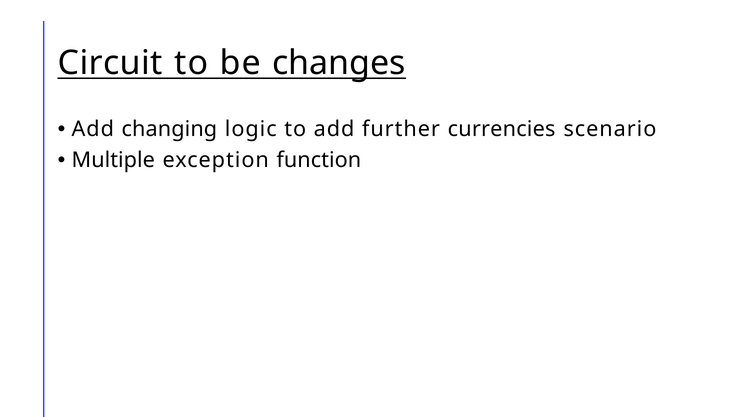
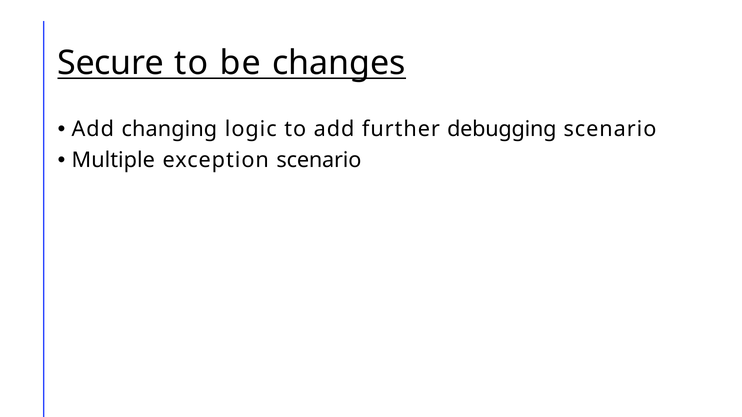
Circuit: Circuit -> Secure
currencies: currencies -> debugging
exception function: function -> scenario
